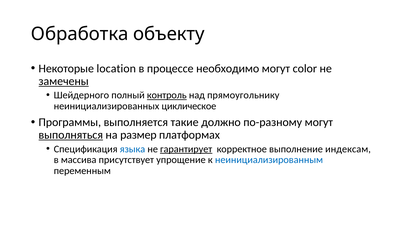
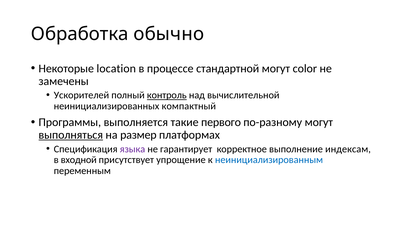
объекту: объекту -> обычно
необходимо: необходимо -> стандартной
замечены underline: present -> none
Шейдерного: Шейдерного -> Ускорителей
прямоугольнику: прямоугольнику -> вычислительной
циклическое: циклическое -> компактный
должно: должно -> первого
языка colour: blue -> purple
гарантирует underline: present -> none
массива: массива -> входной
